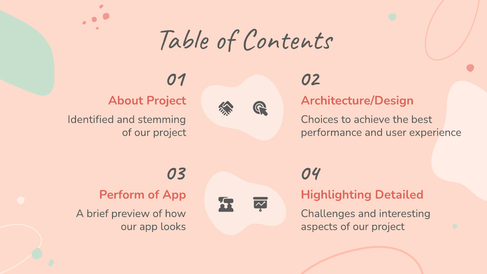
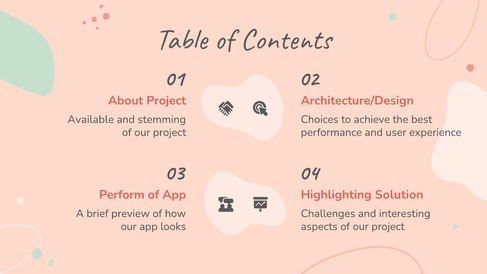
Identified: Identified -> Available
Detailed: Detailed -> Solution
